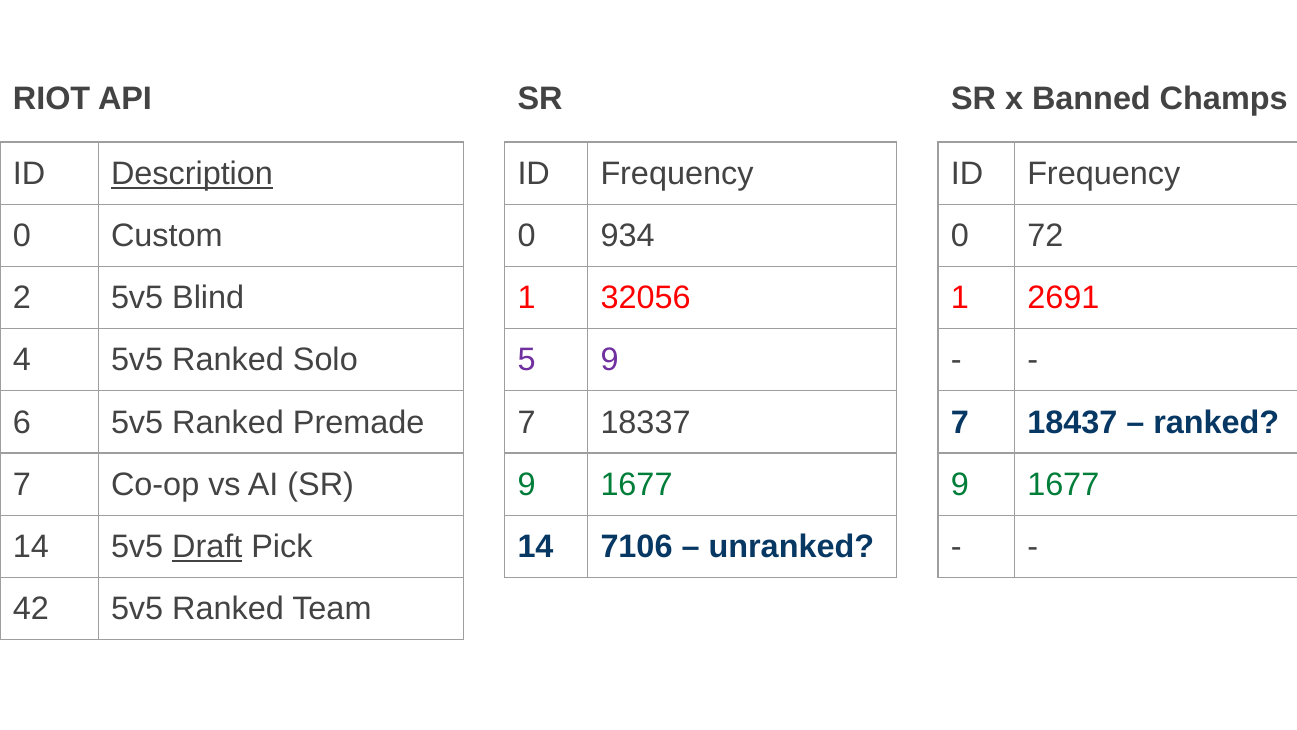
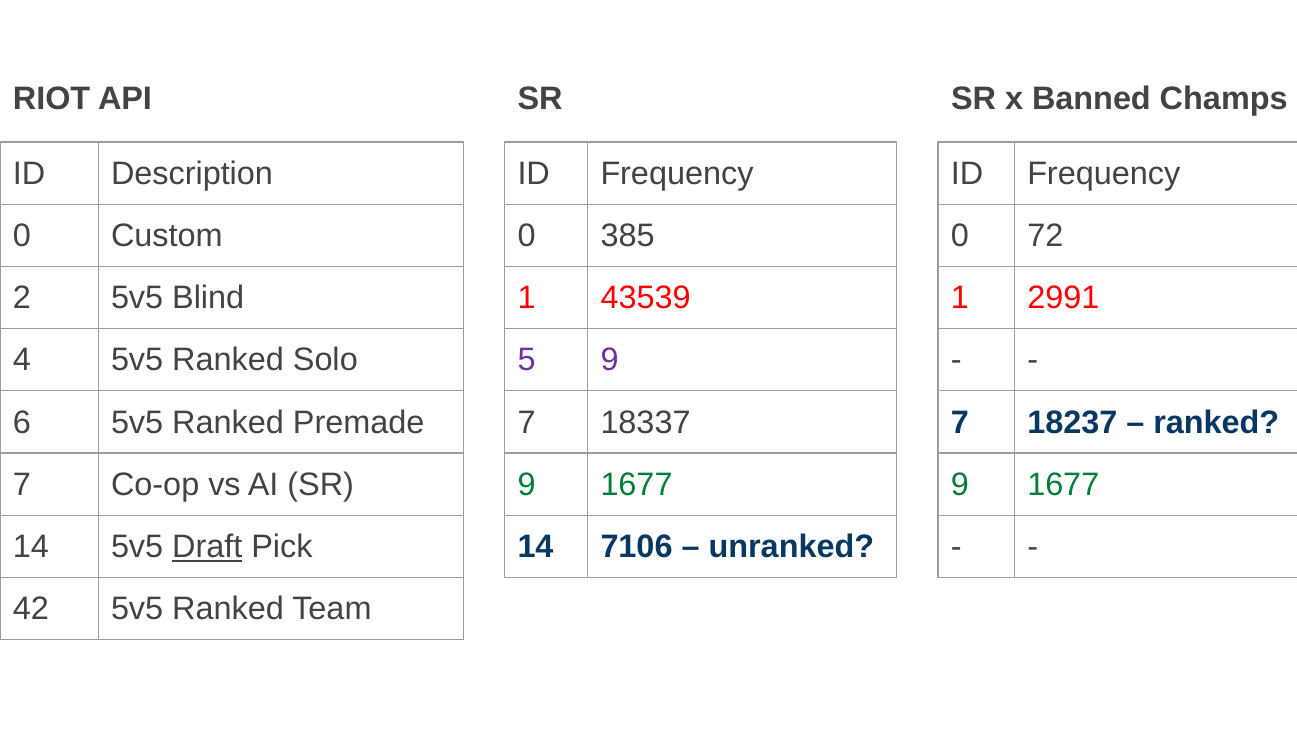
Description underline: present -> none
934: 934 -> 385
32056: 32056 -> 43539
2691: 2691 -> 2991
18437: 18437 -> 18237
